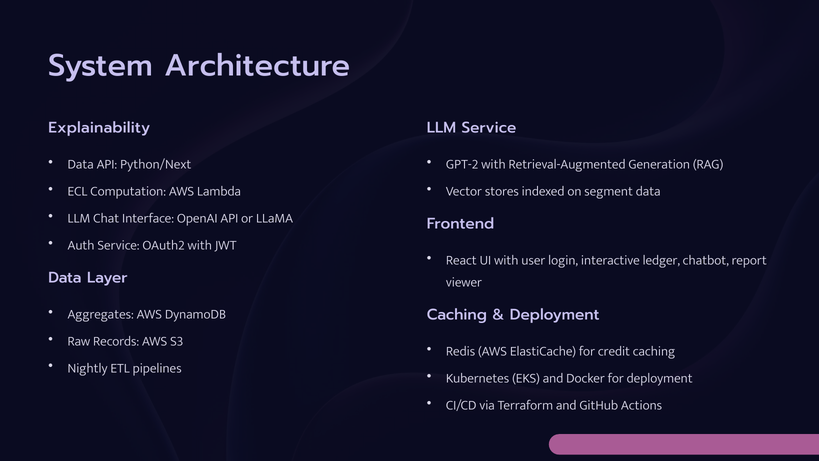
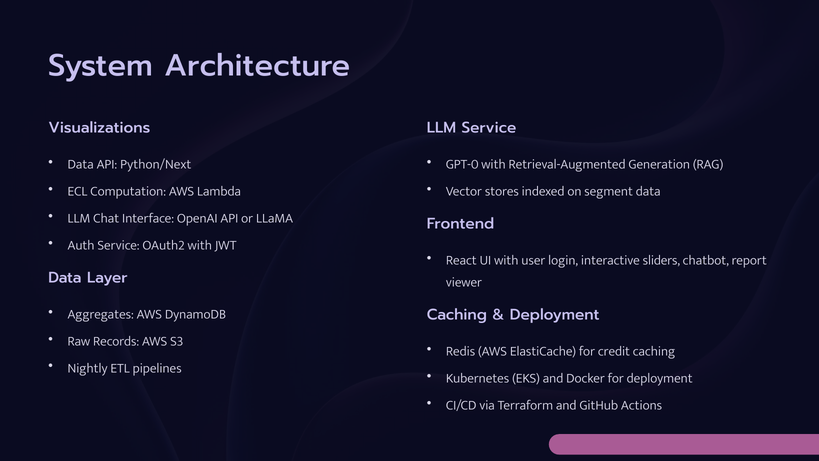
Explainability: Explainability -> Visualizations
GPT-2: GPT-2 -> GPT-0
ledger: ledger -> sliders
